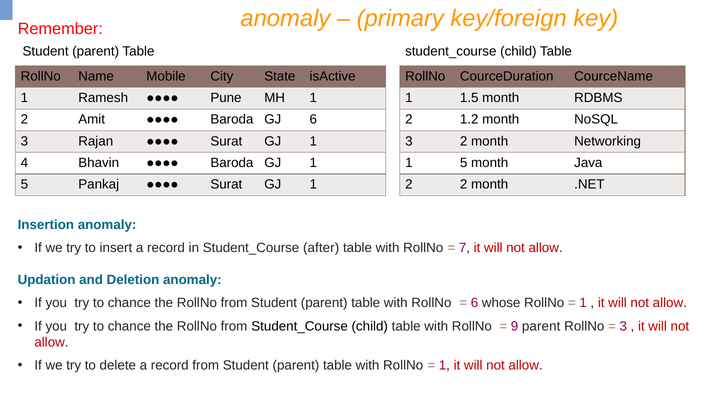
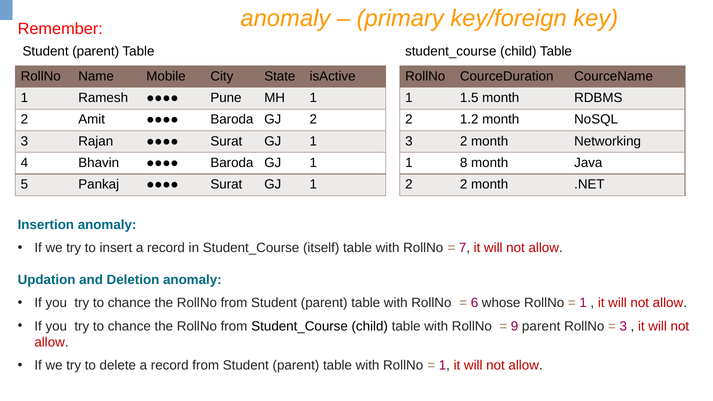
GJ 6: 6 -> 2
5 at (464, 163): 5 -> 8
after: after -> itself
